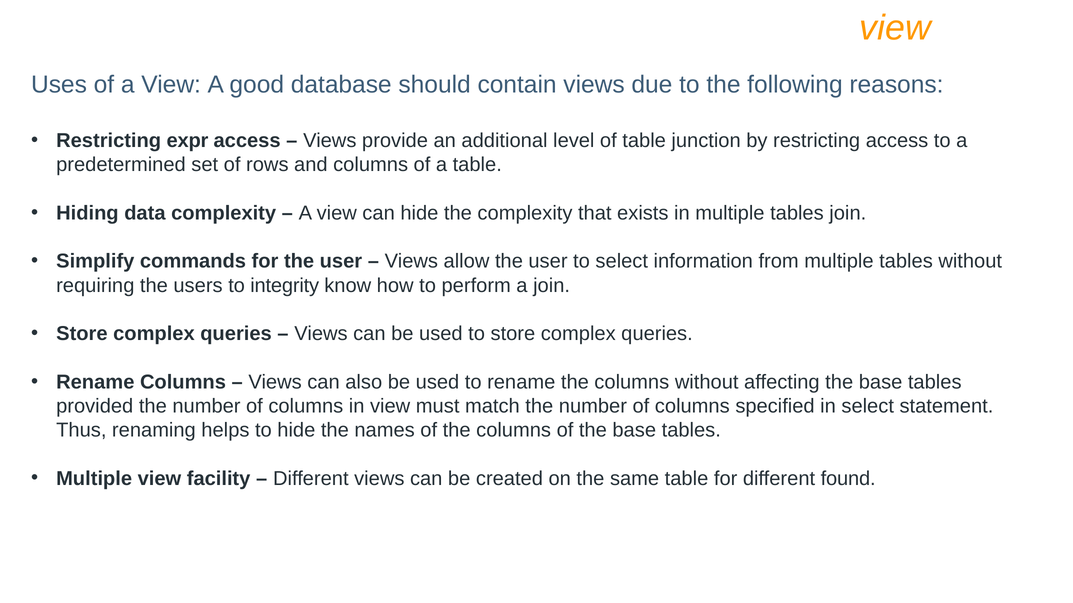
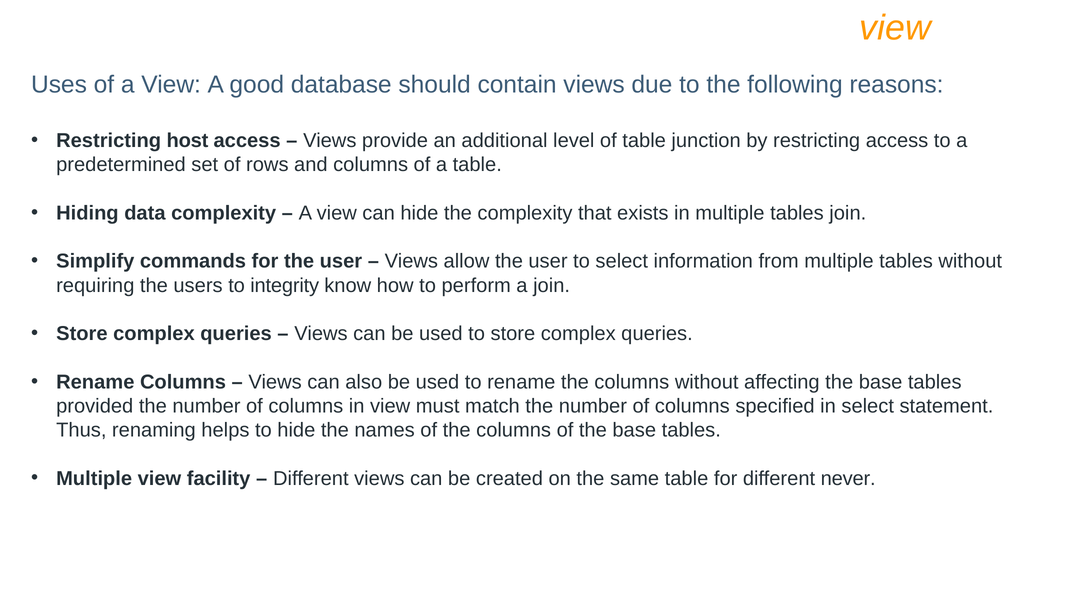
expr: expr -> host
found: found -> never
